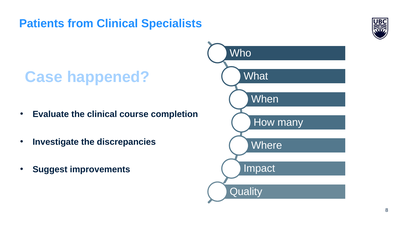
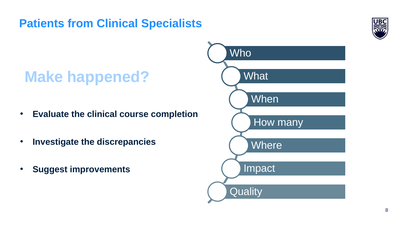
Case: Case -> Make
